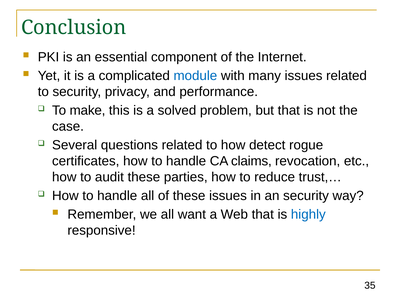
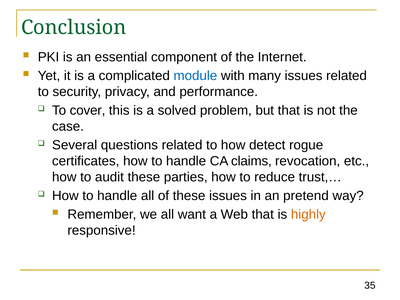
make: make -> cover
an security: security -> pretend
highly colour: blue -> orange
